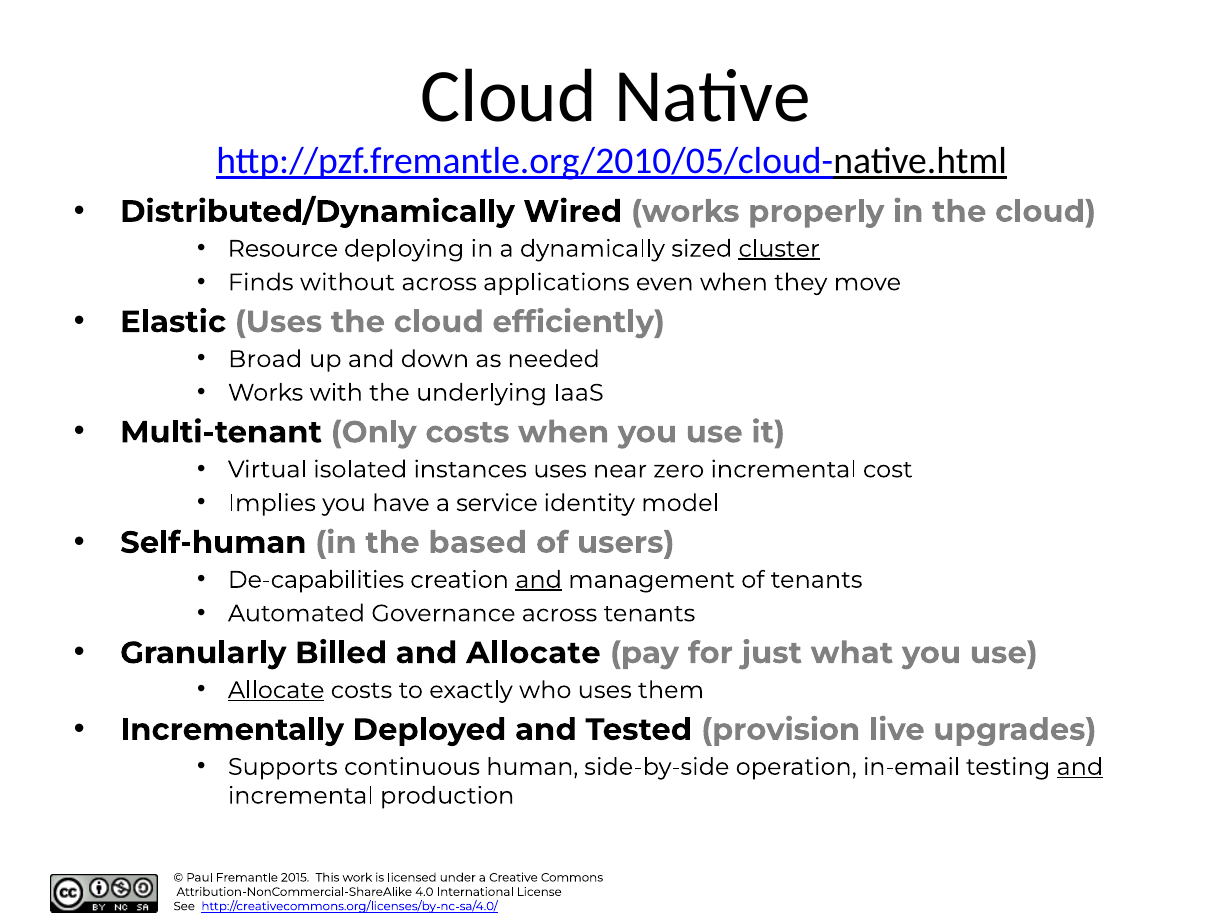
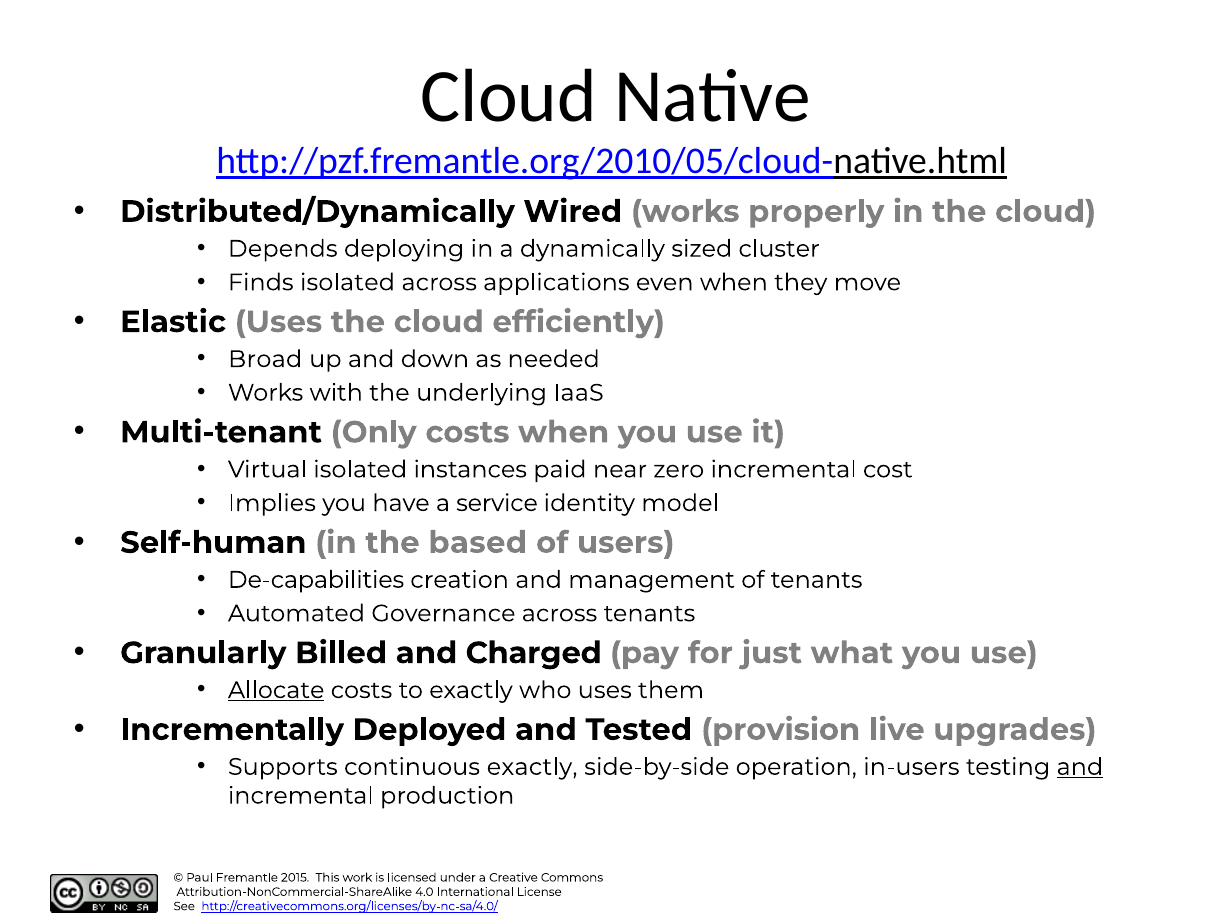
Resource: Resource -> Depends
cluster underline: present -> none
Finds without: without -> isolated
instances uses: uses -> paid
and at (539, 580) underline: present -> none
and Allocate: Allocate -> Charged
continuous human: human -> exactly
in-email: in-email -> in-users
